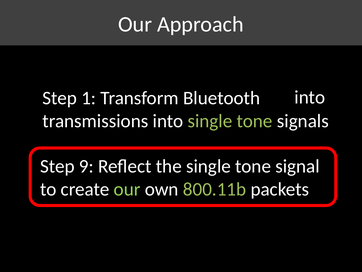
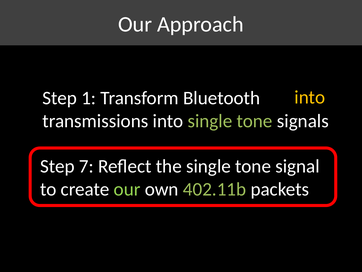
into at (310, 97) colour: white -> yellow
9: 9 -> 7
800.11b: 800.11b -> 402.11b
